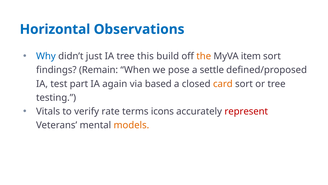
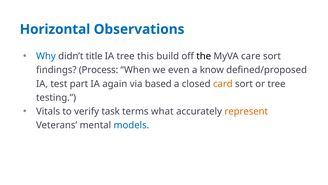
just: just -> title
the colour: orange -> black
item: item -> care
Remain: Remain -> Process
pose: pose -> even
settle: settle -> know
rate: rate -> task
icons: icons -> what
represent colour: red -> orange
models colour: orange -> blue
